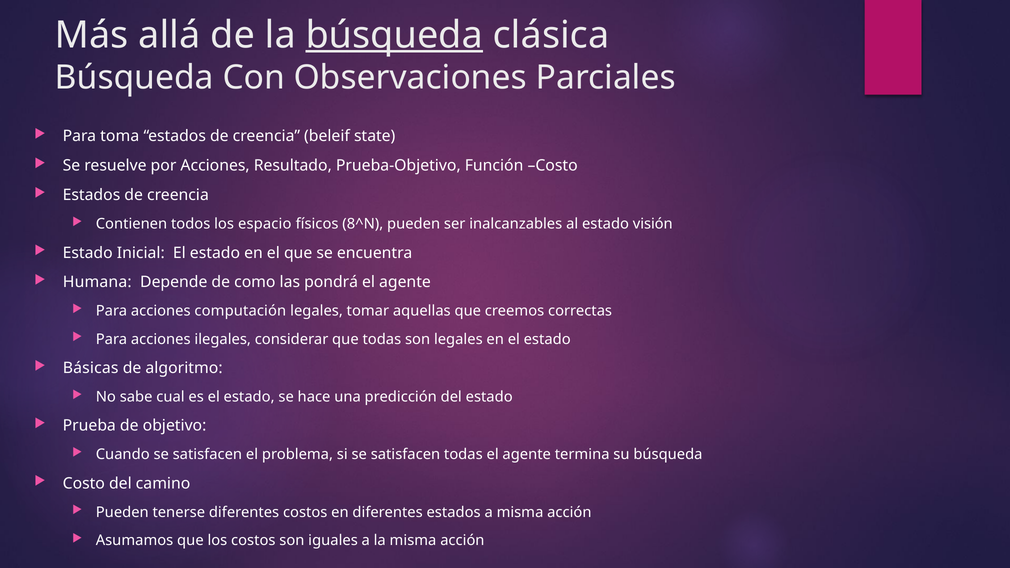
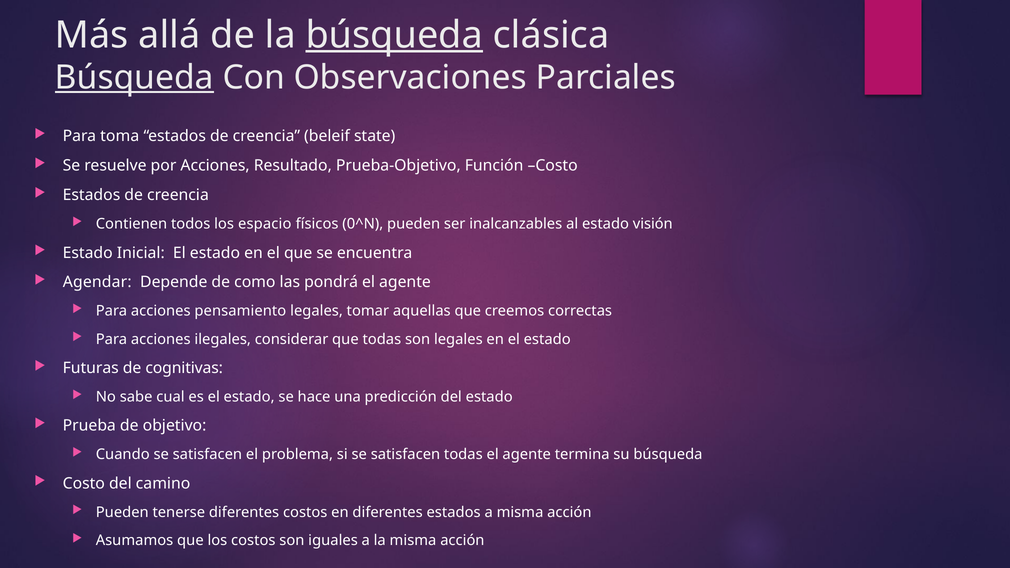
Búsqueda at (134, 78) underline: none -> present
8^N: 8^N -> 0^N
Humana: Humana -> Agendar
computación: computación -> pensamiento
Básicas: Básicas -> Futuras
algoritmo: algoritmo -> cognitivas
